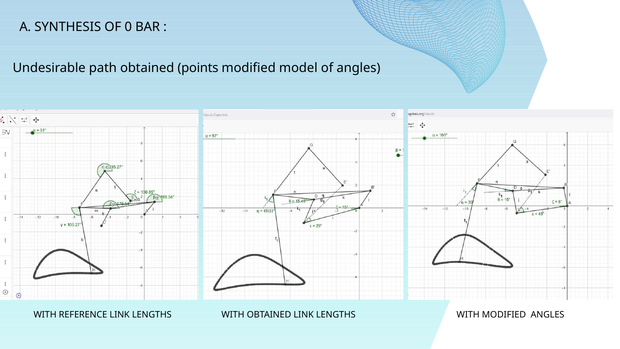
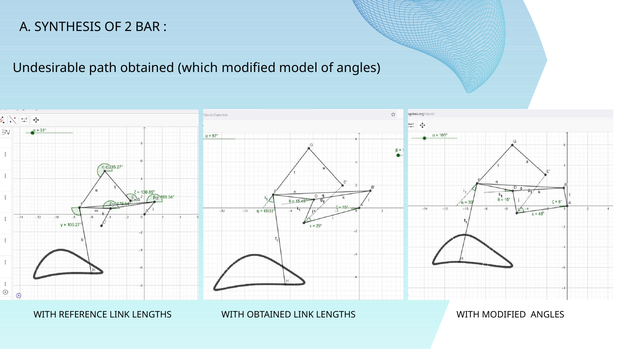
0: 0 -> 2
points: points -> which
